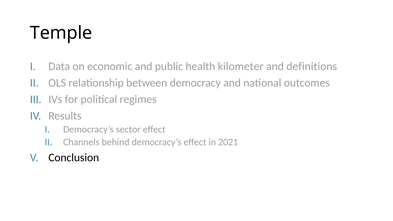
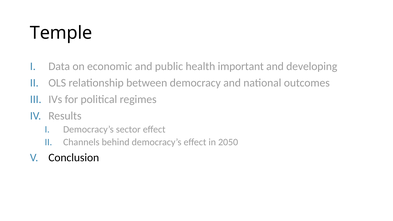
kilometer: kilometer -> important
definitions: definitions -> developing
2021: 2021 -> 2050
